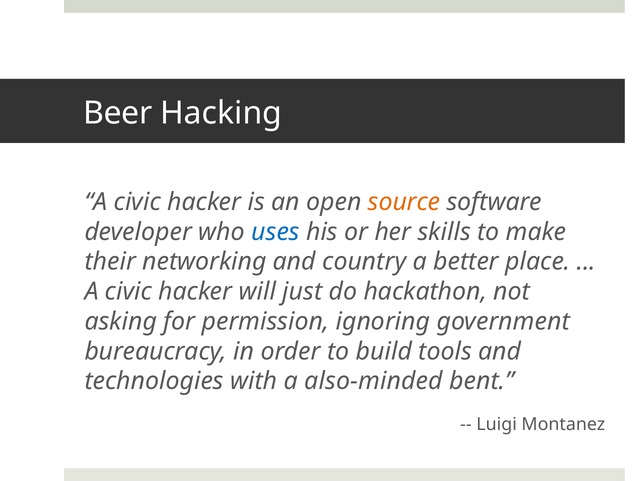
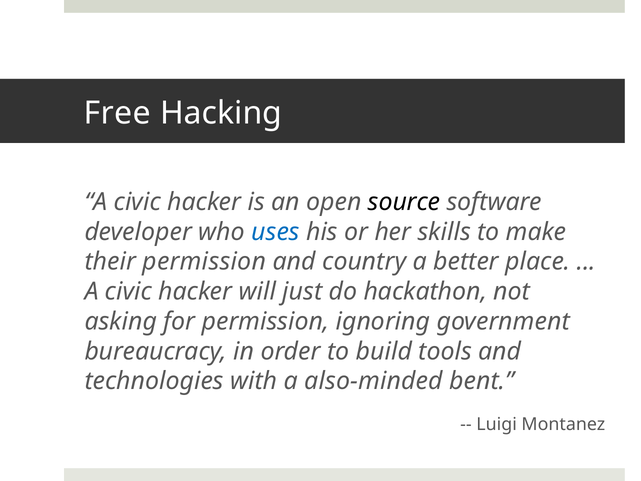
Beer: Beer -> Free
source colour: orange -> black
their networking: networking -> permission
